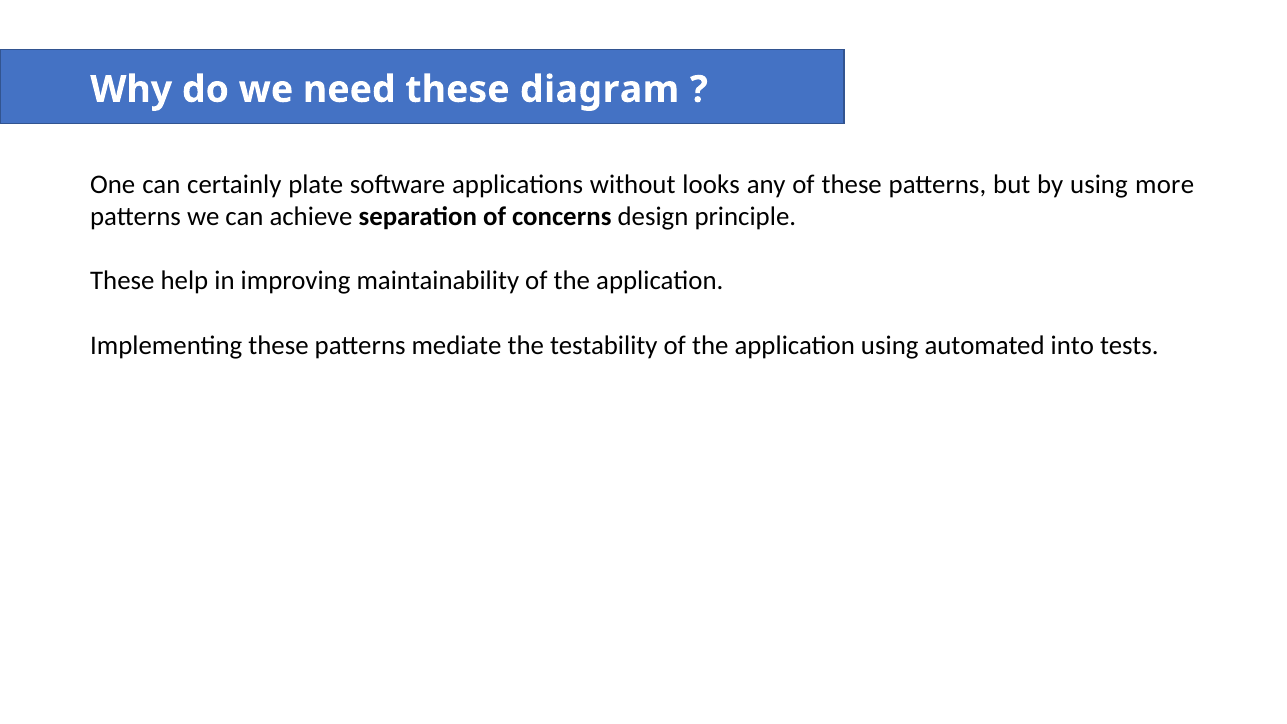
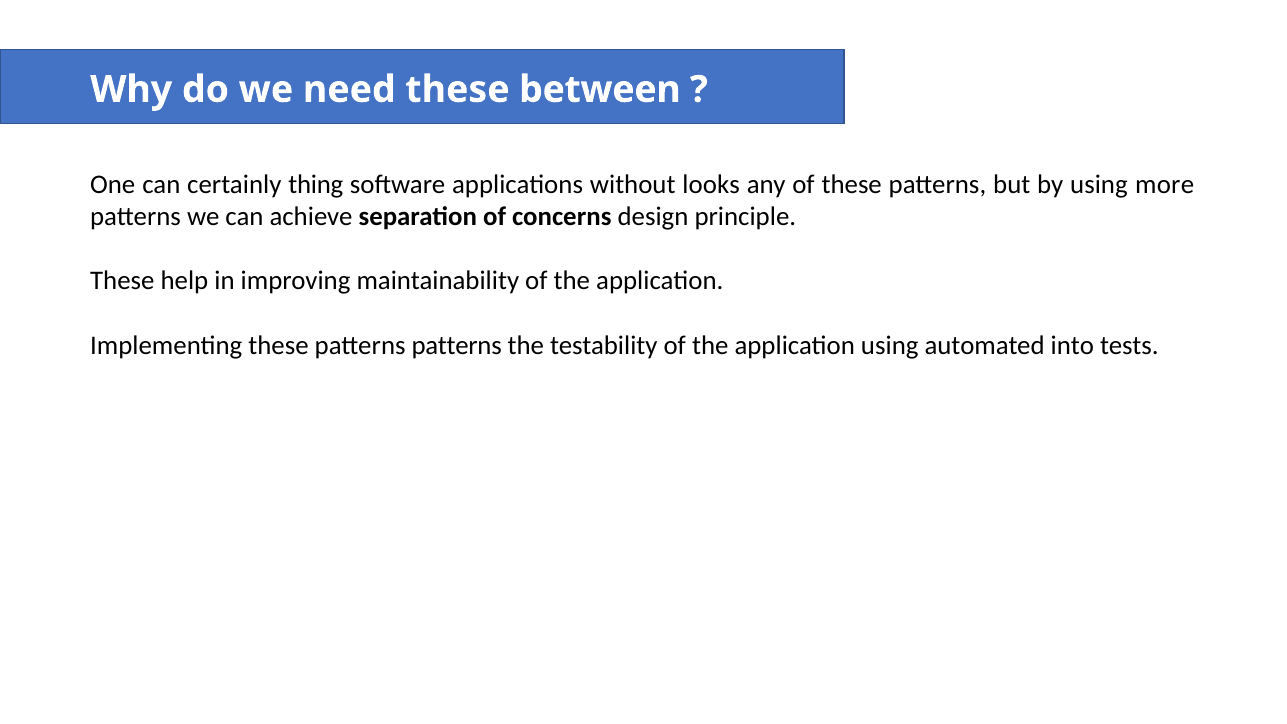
diagram: diagram -> between
plate: plate -> thing
patterns mediate: mediate -> patterns
